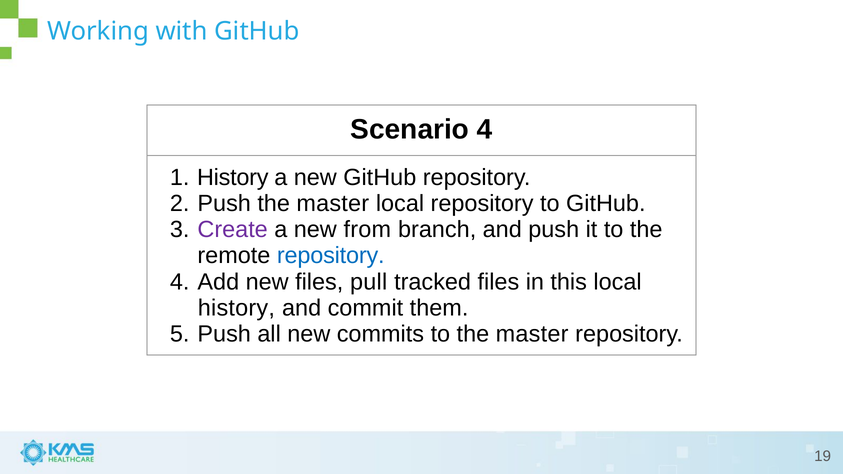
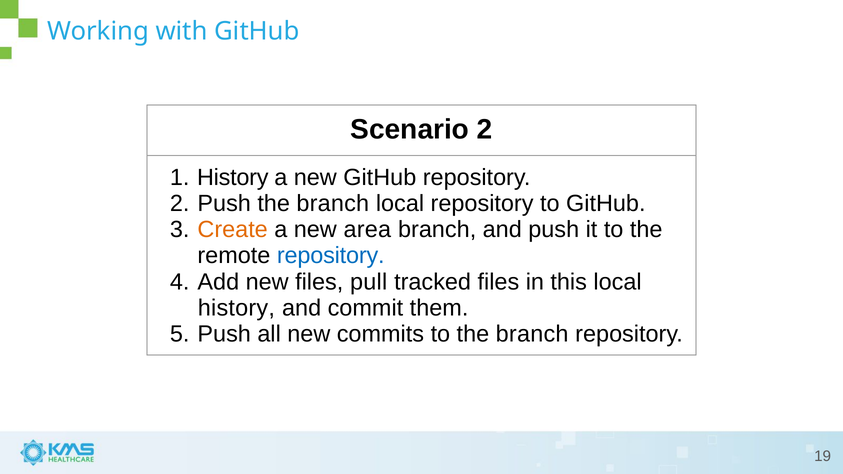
Scenario 4: 4 -> 2
Push the master: master -> branch
Create colour: purple -> orange
from: from -> area
to the master: master -> branch
